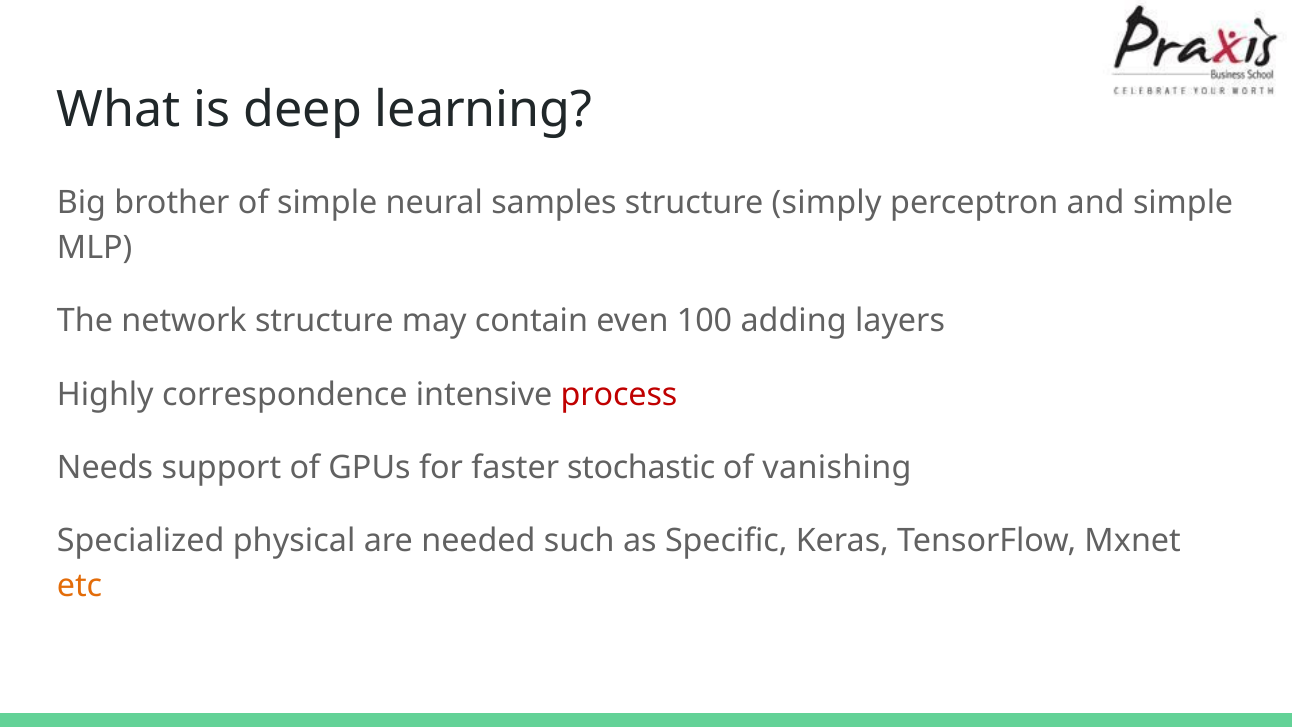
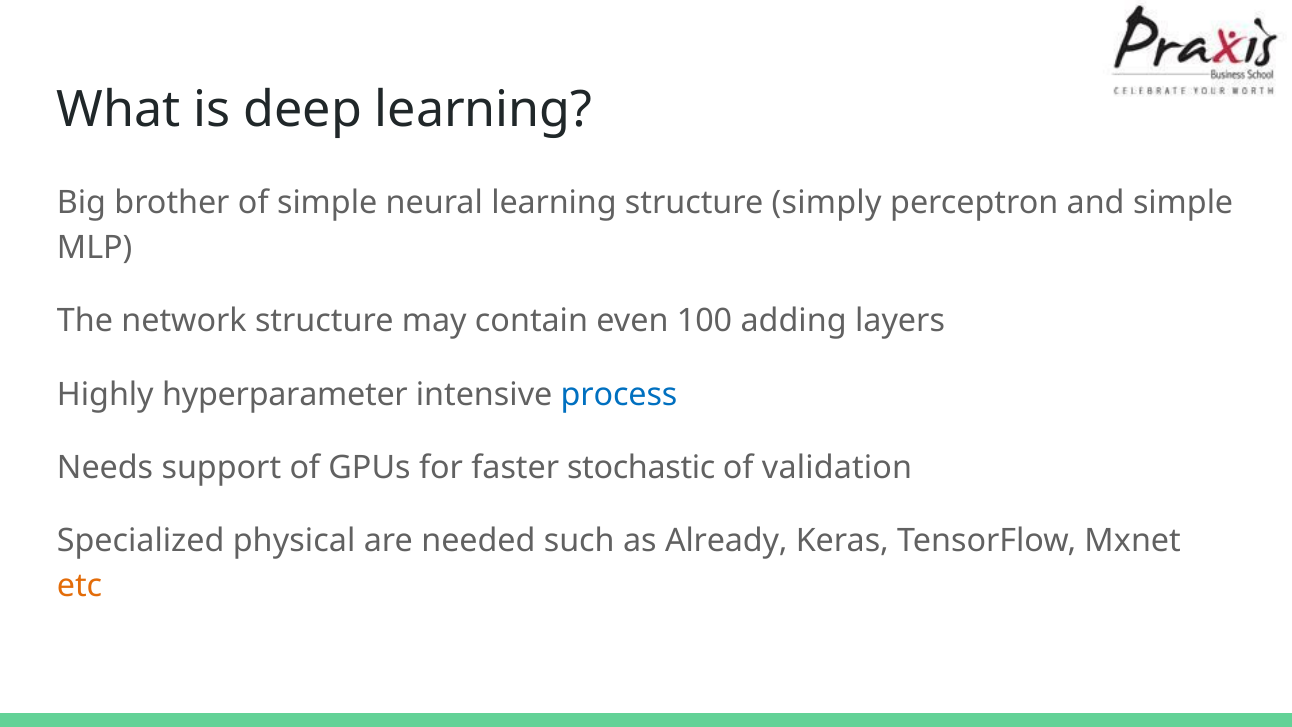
neural samples: samples -> learning
correspondence: correspondence -> hyperparameter
process colour: red -> blue
vanishing: vanishing -> validation
Specific: Specific -> Already
